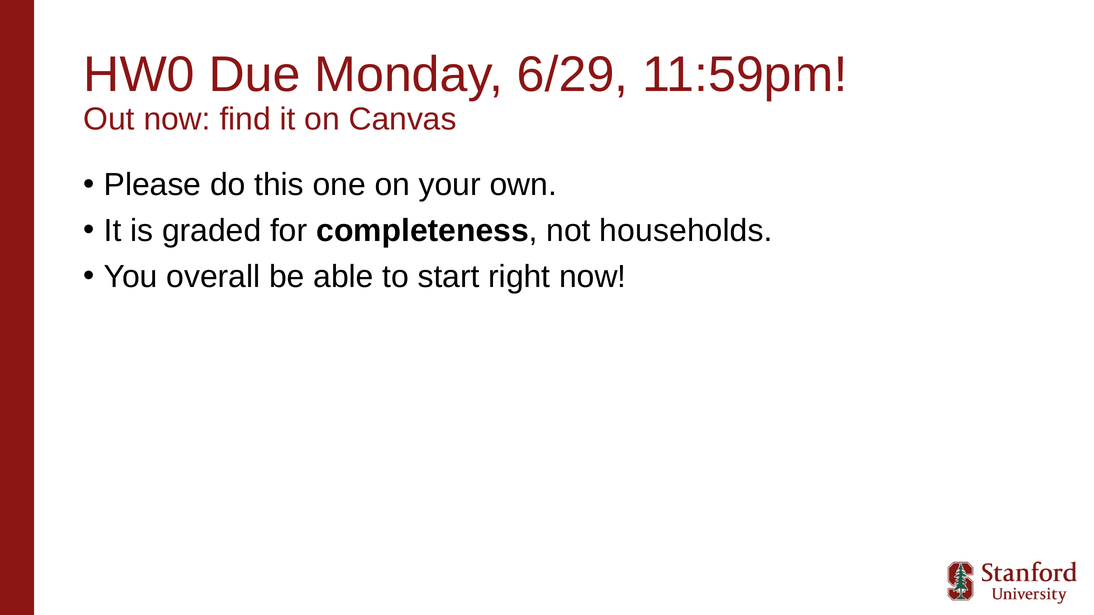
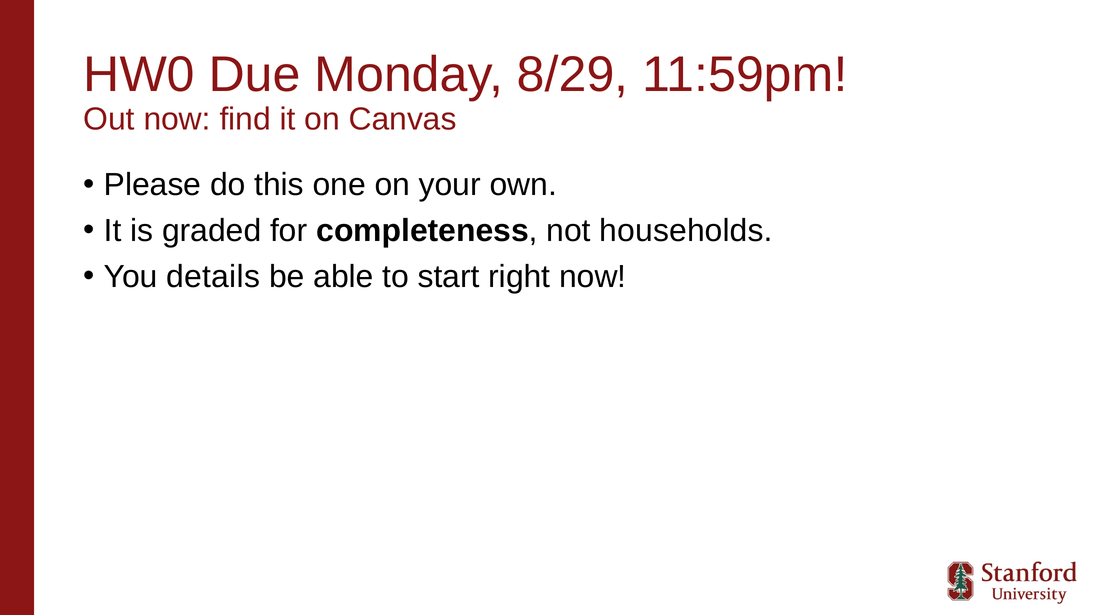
6/29: 6/29 -> 8/29
overall: overall -> details
